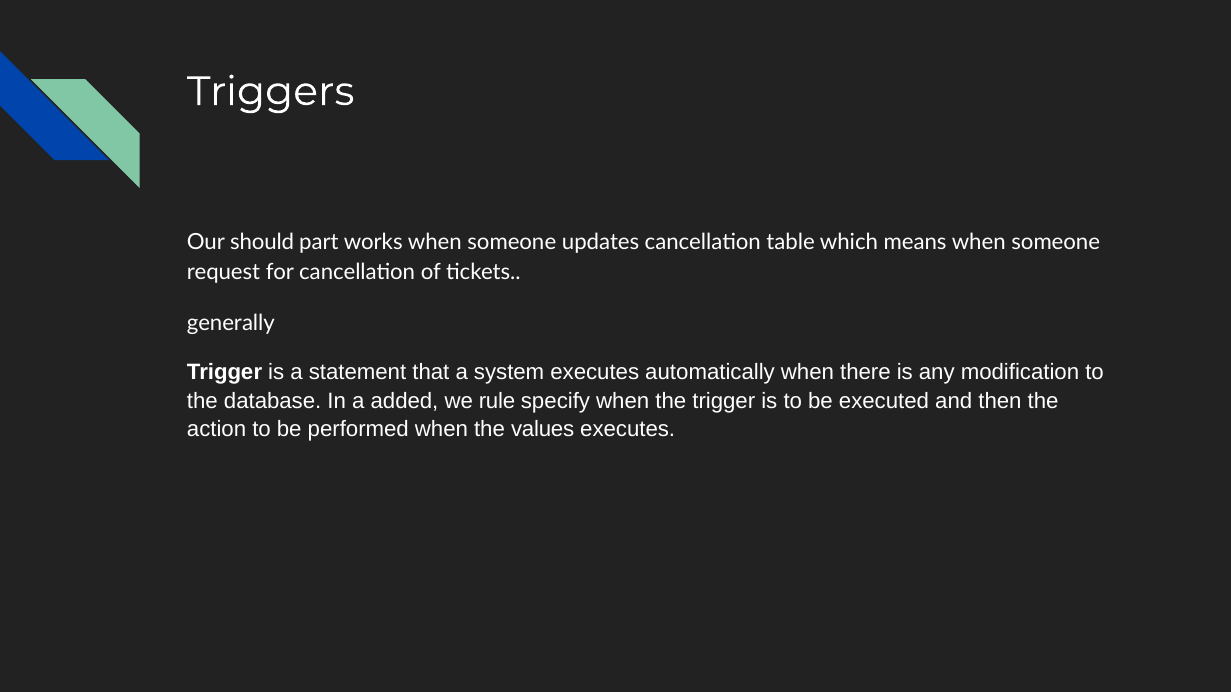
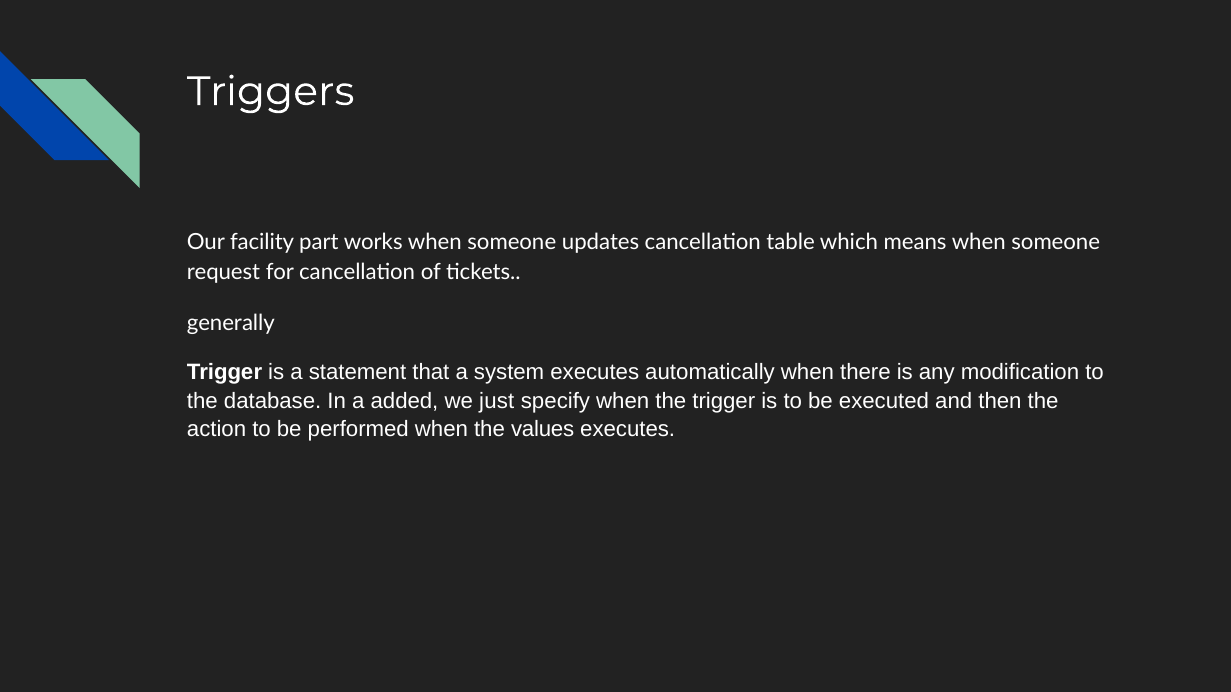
should: should -> facility
rule: rule -> just
